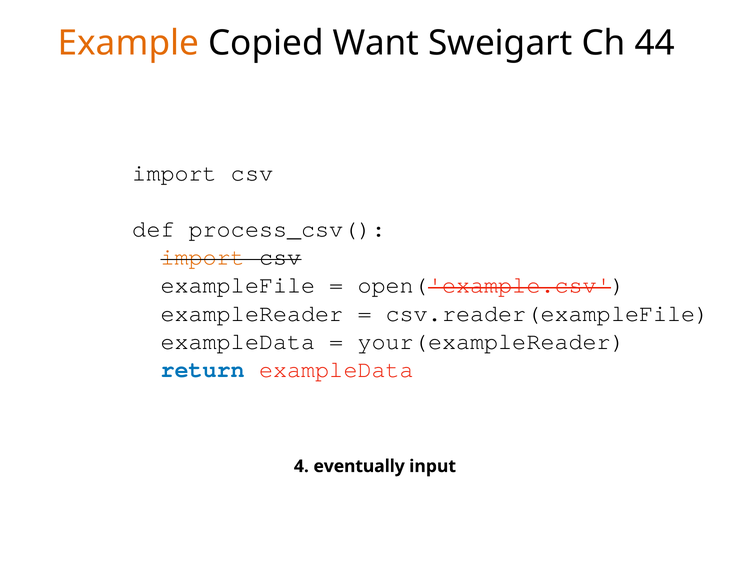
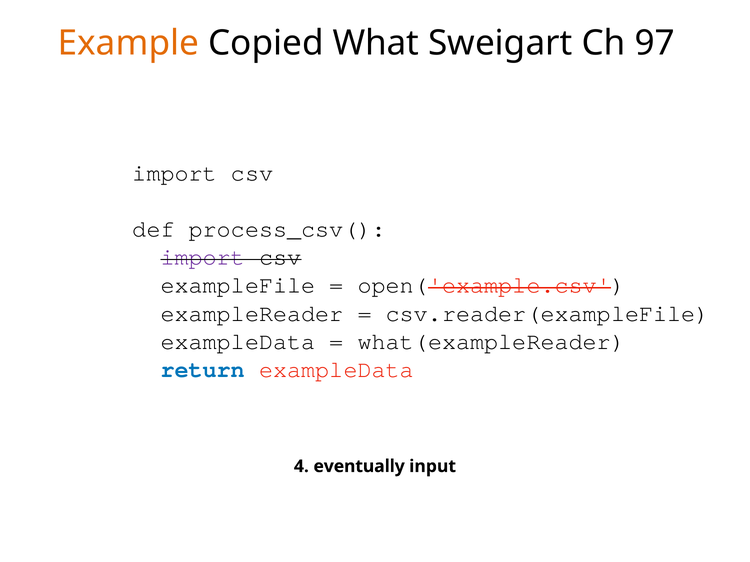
Want: Want -> What
44: 44 -> 97
import at (203, 257) colour: orange -> purple
your(exampleReader: your(exampleReader -> what(exampleReader
